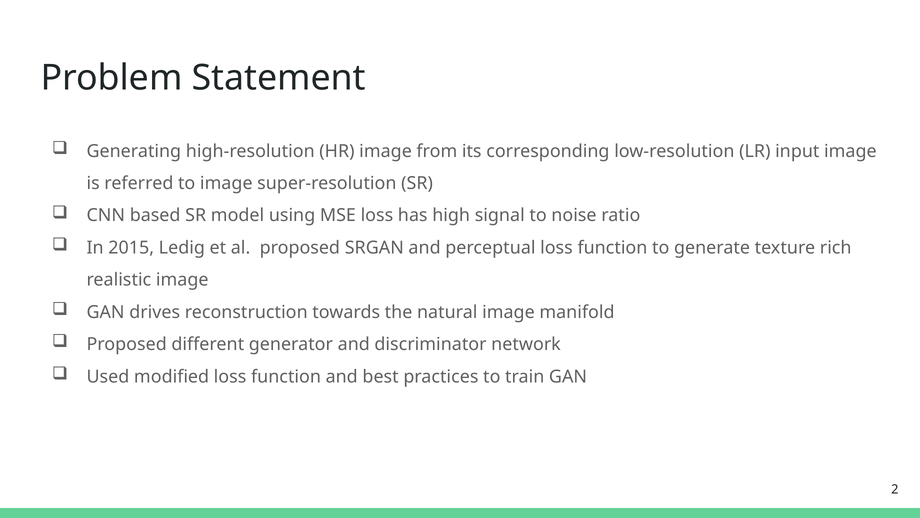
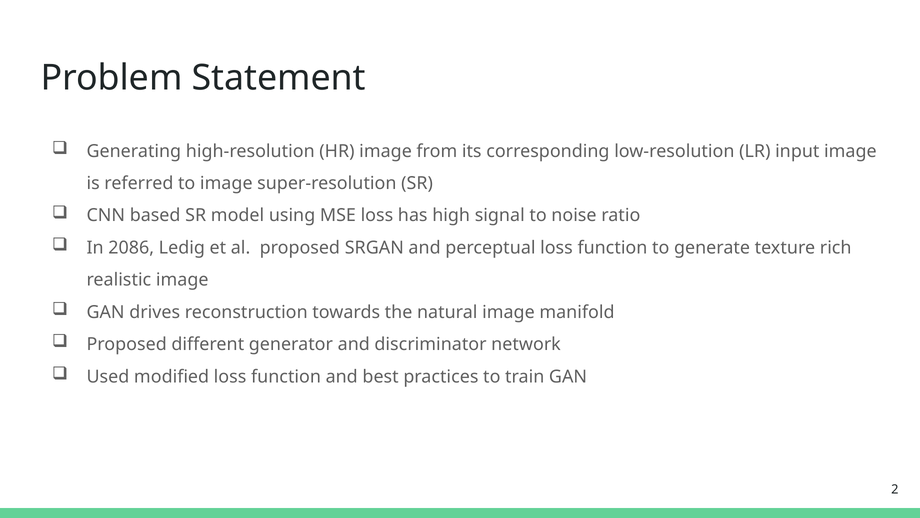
2015: 2015 -> 2086
